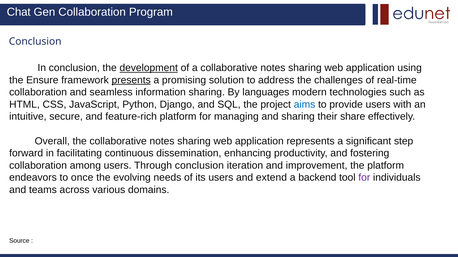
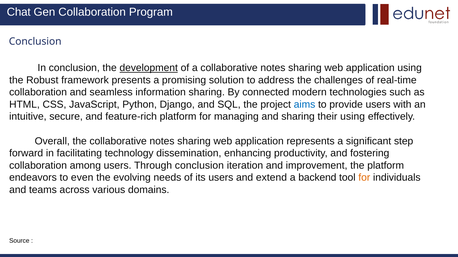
Ensure: Ensure -> Robust
presents underline: present -> none
languages: languages -> connected
their share: share -> using
continuous: continuous -> technology
once: once -> even
for at (364, 178) colour: purple -> orange
